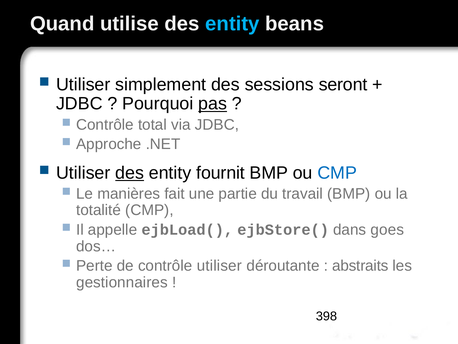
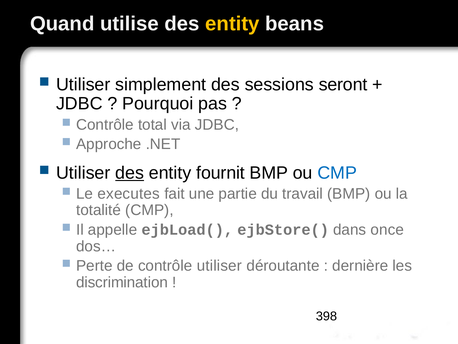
entity at (232, 24) colour: light blue -> yellow
pas underline: present -> none
manières: manières -> executes
goes: goes -> once
abstraits: abstraits -> dernière
gestionnaires: gestionnaires -> discrimination
